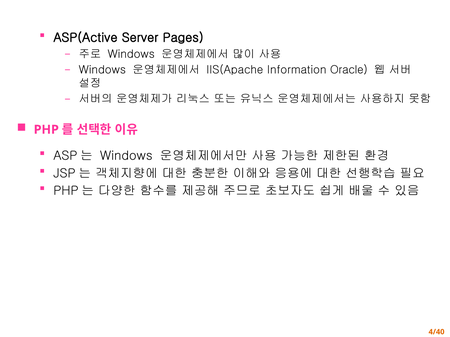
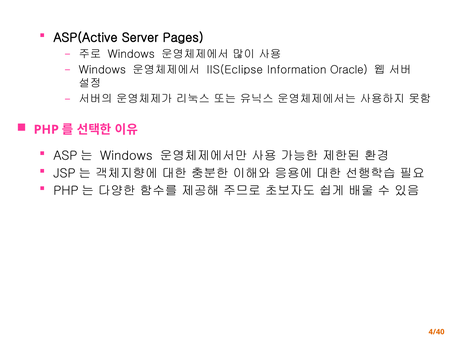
IIS(Apache: IIS(Apache -> IIS(Eclipse
